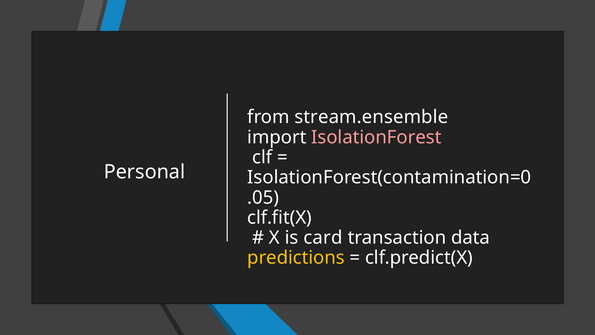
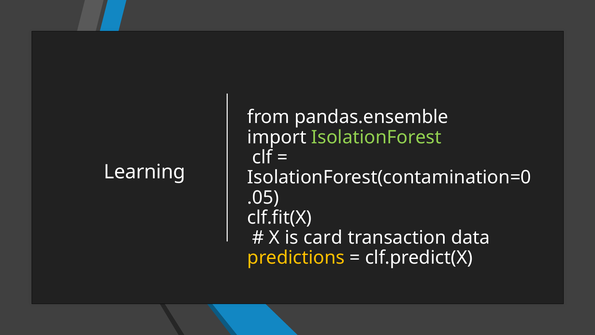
stream.ensemble: stream.ensemble -> pandas.ensemble
IsolationForest colour: pink -> light green
Personal: Personal -> Learning
